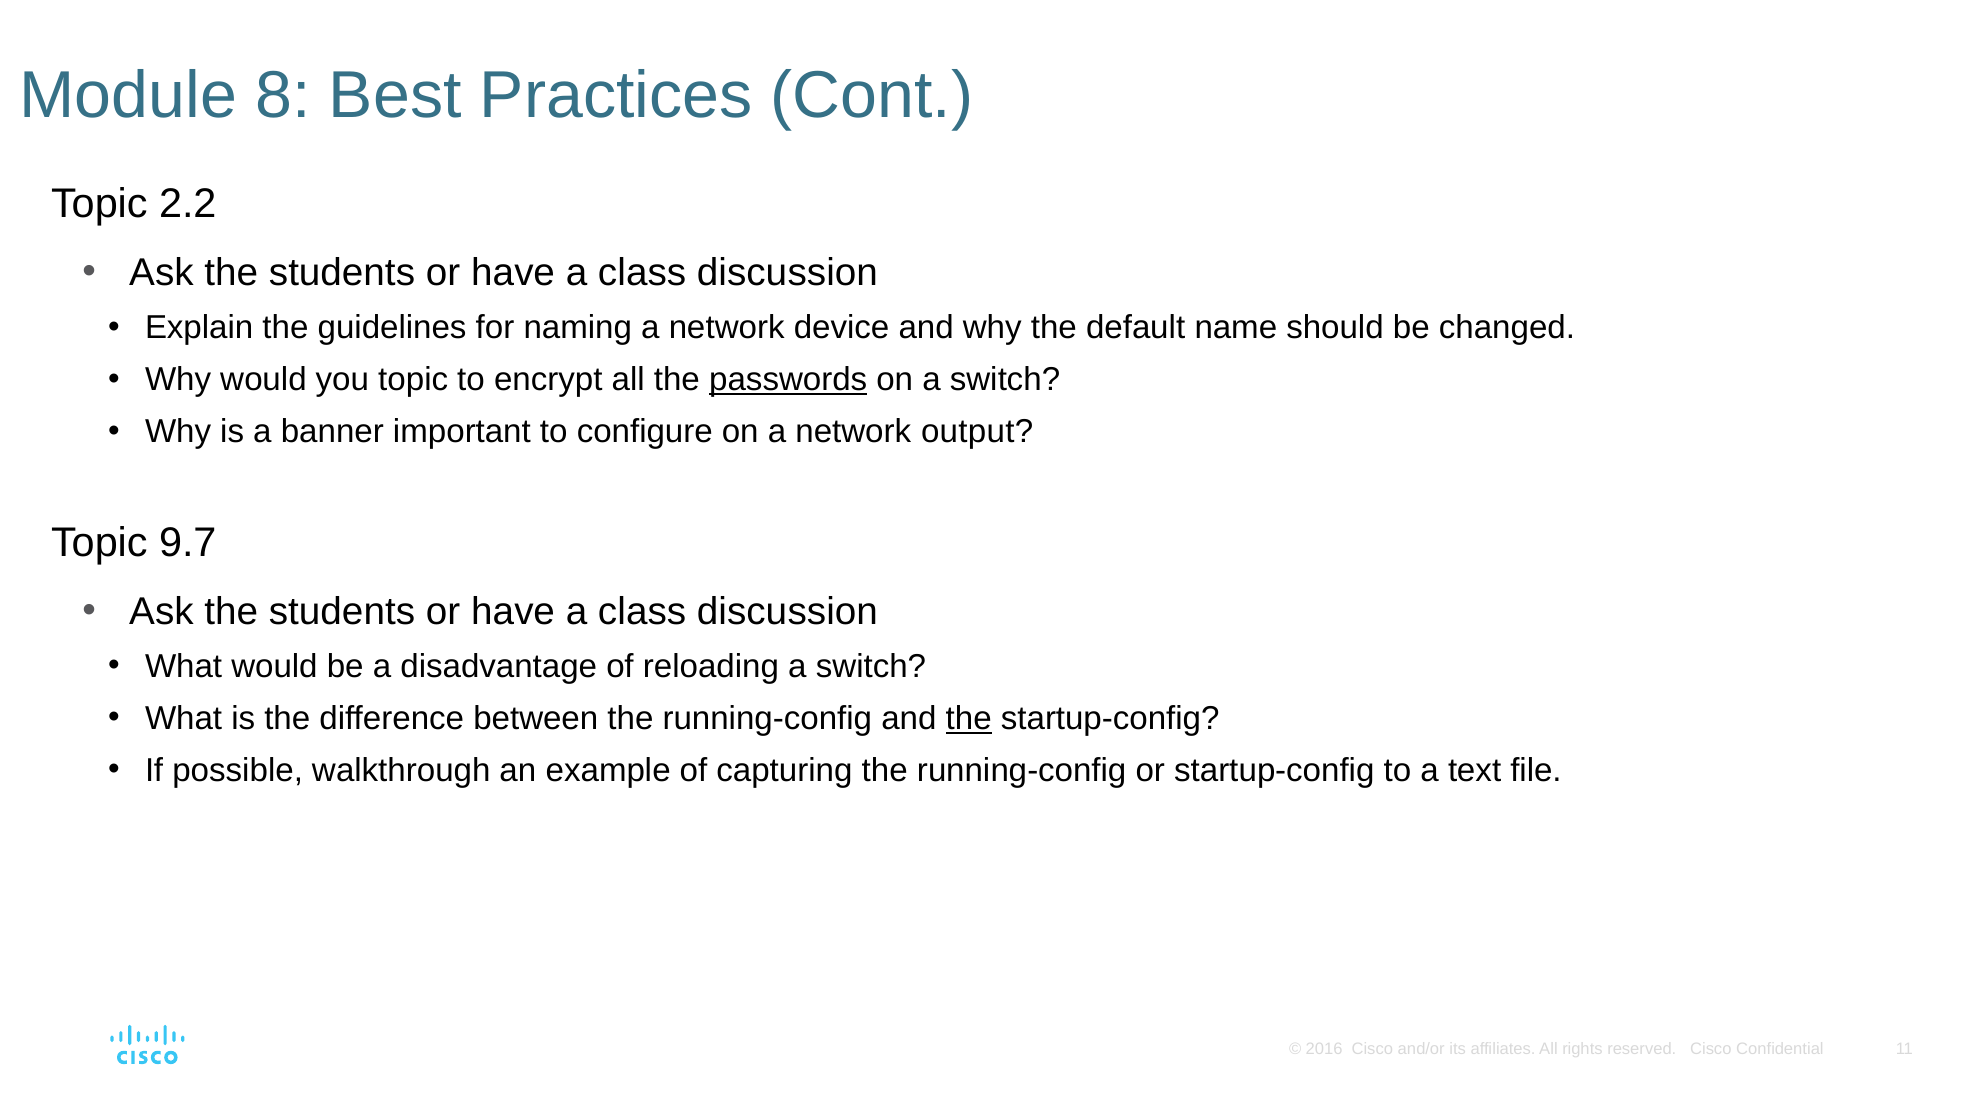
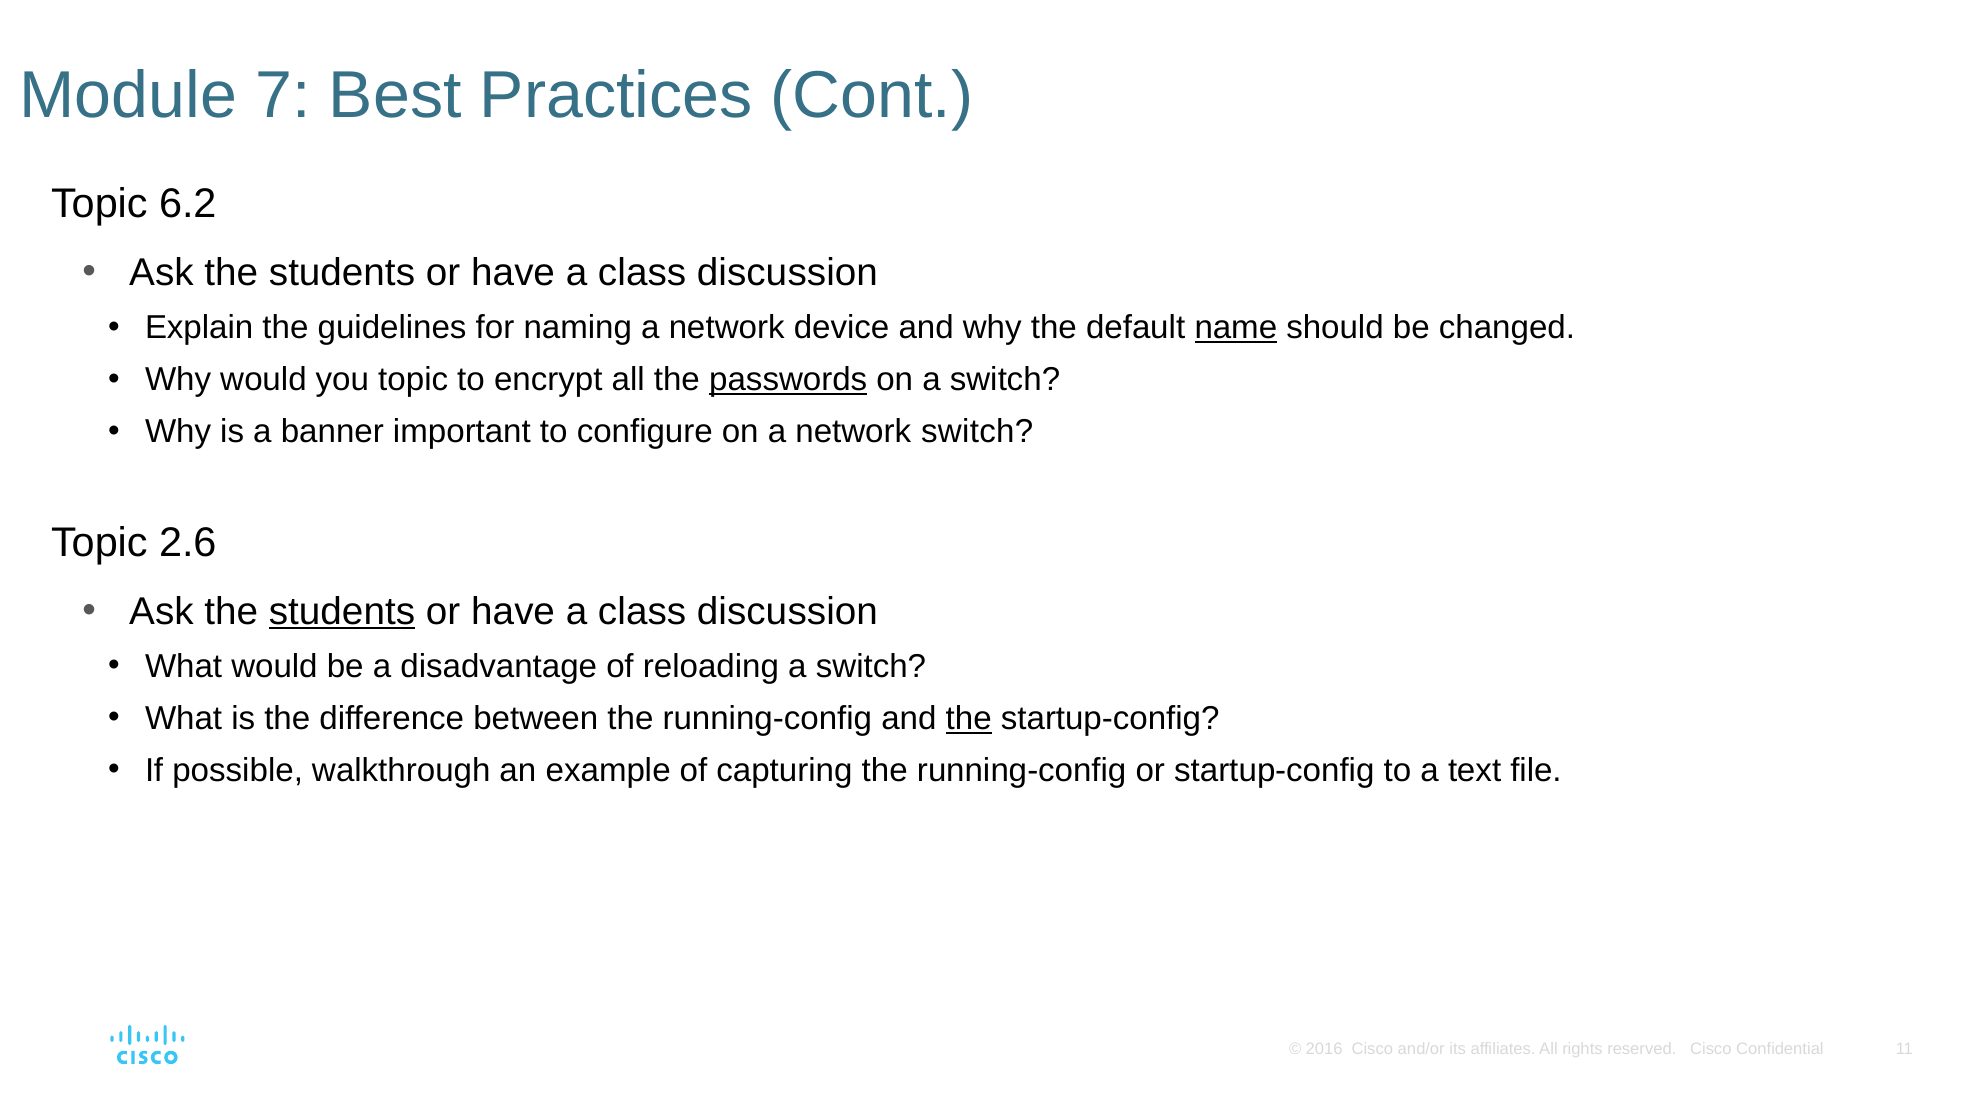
8: 8 -> 7
2.2: 2.2 -> 6.2
name underline: none -> present
network output: output -> switch
9.7: 9.7 -> 2.6
students at (342, 612) underline: none -> present
